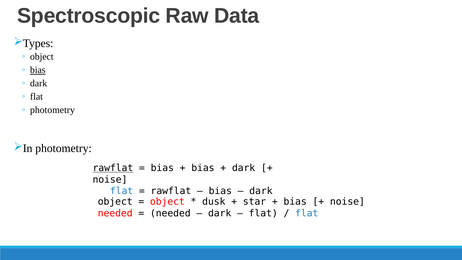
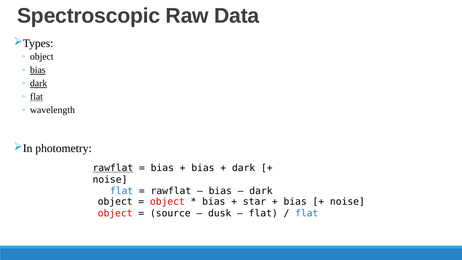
dark at (39, 83) underline: none -> present
flat at (36, 97) underline: none -> present
photometry at (52, 110): photometry -> wavelength
dusk at (214, 202): dusk -> bias
needed at (115, 213): needed -> object
needed at (170, 213): needed -> source
dark at (220, 213): dark -> dusk
